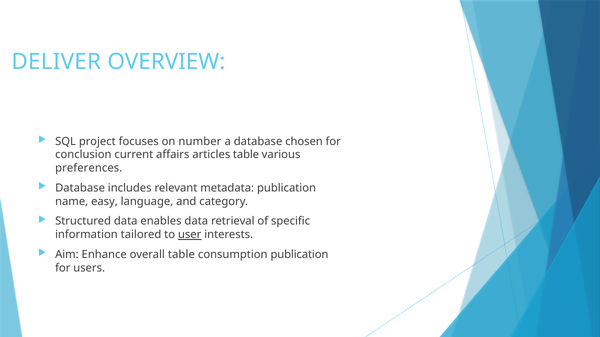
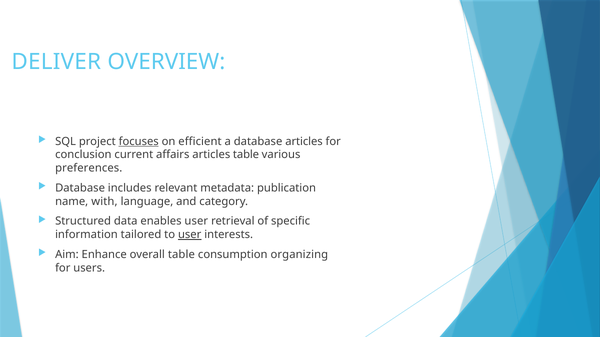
focuses underline: none -> present
number: number -> efficient
database chosen: chosen -> articles
easy: easy -> with
enables data: data -> user
consumption publication: publication -> organizing
